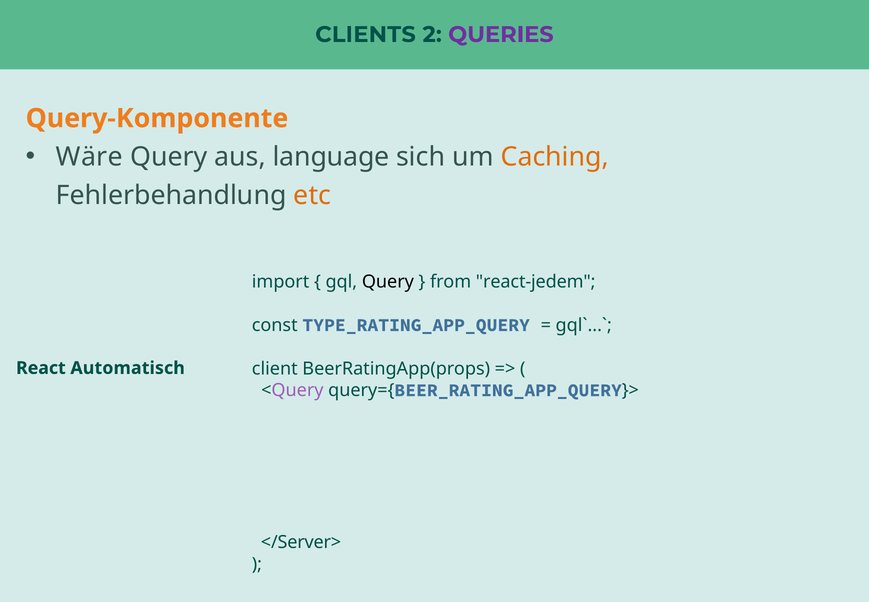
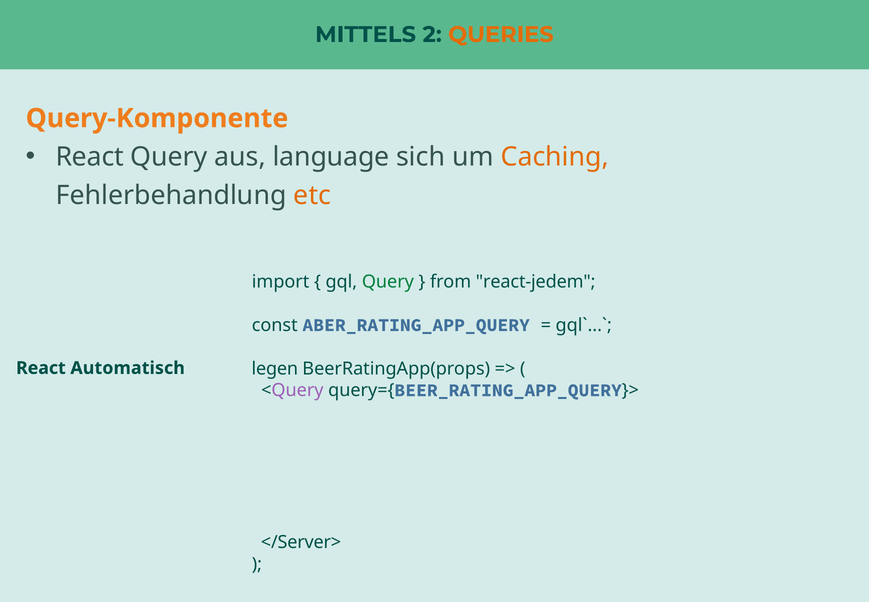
CLIENTS: CLIENTS -> MITTELS
QUERIES colour: purple -> orange
Wäre at (89, 157): Wäre -> React
Query at (388, 281) colour: black -> green
TYPE_RATING_APP_QUERY: TYPE_RATING_APP_QUERY -> ABER_RATING_APP_QUERY
client: client -> legen
